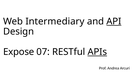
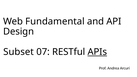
Intermediary: Intermediary -> Fundamental
API underline: present -> none
Expose: Expose -> Subset
